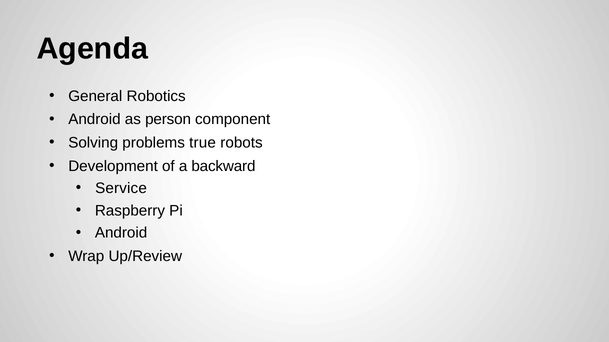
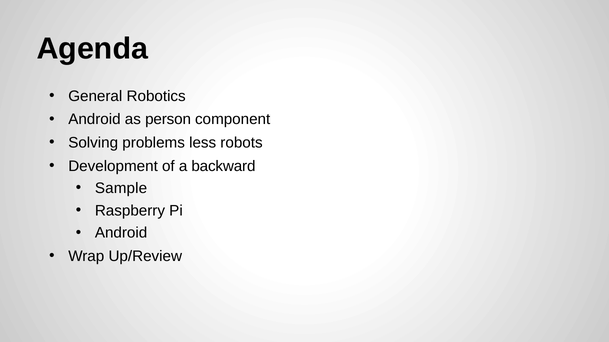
true: true -> less
Service: Service -> Sample
